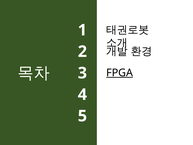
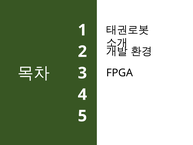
FPGA underline: present -> none
